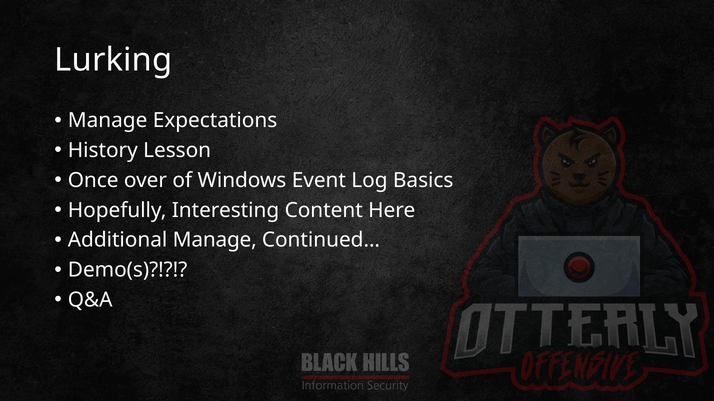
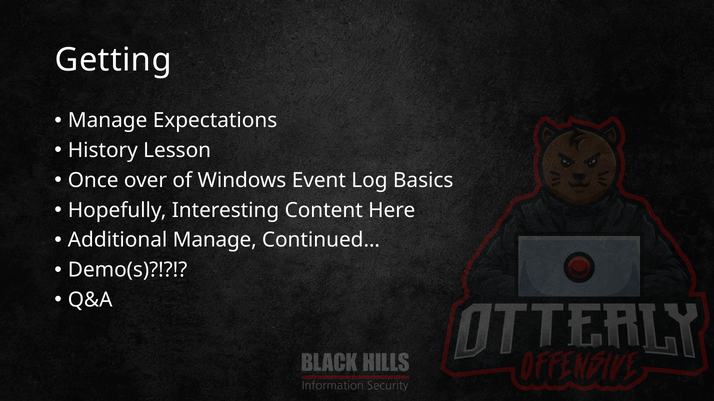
Lurking: Lurking -> Getting
